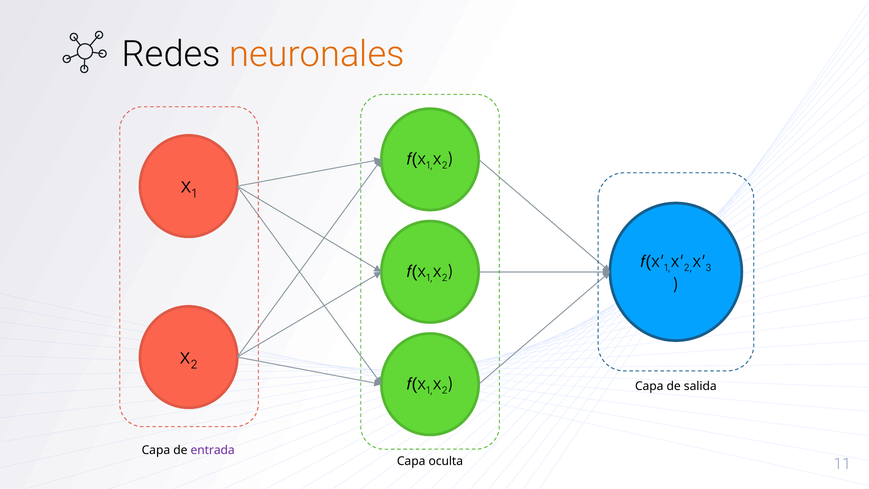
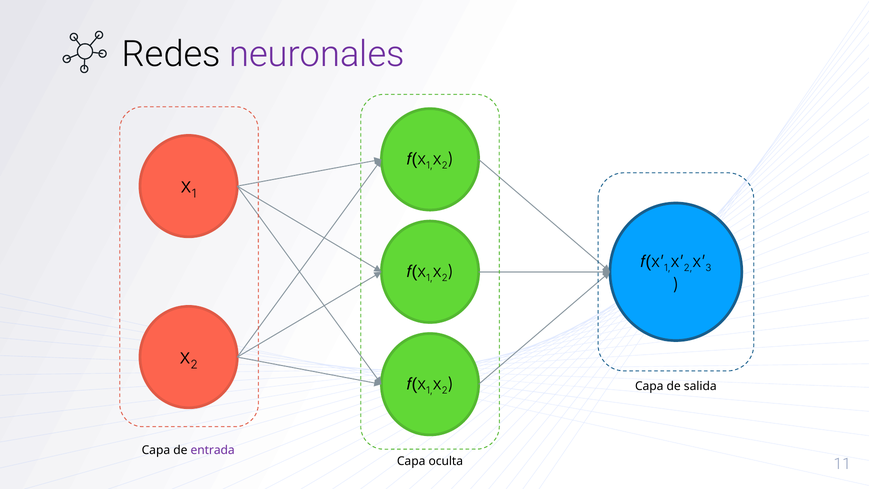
neuronales colour: orange -> purple
